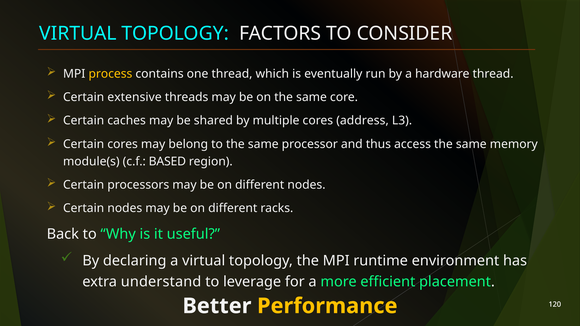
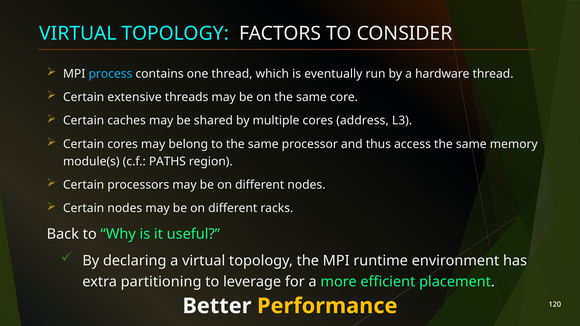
process colour: yellow -> light blue
BASED: BASED -> PATHS
understand: understand -> partitioning
